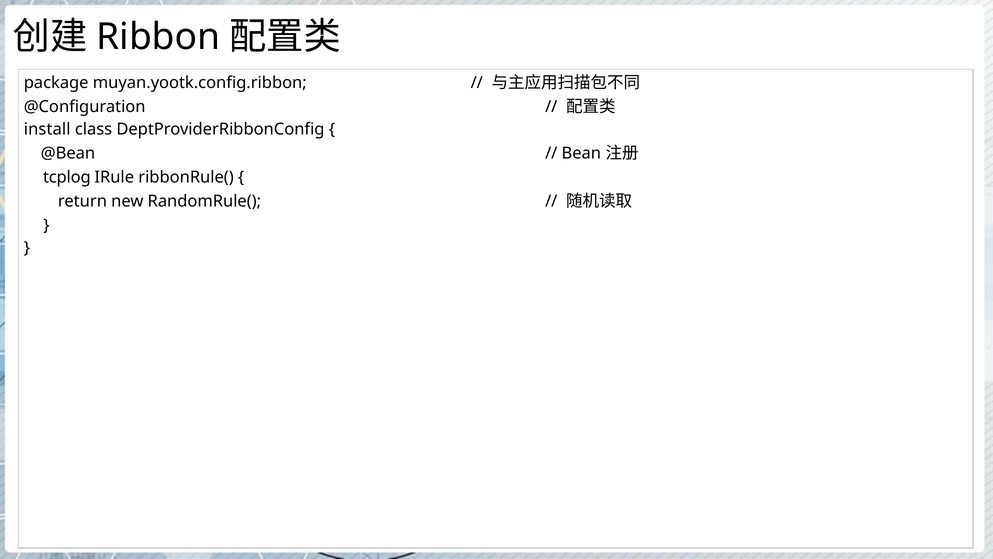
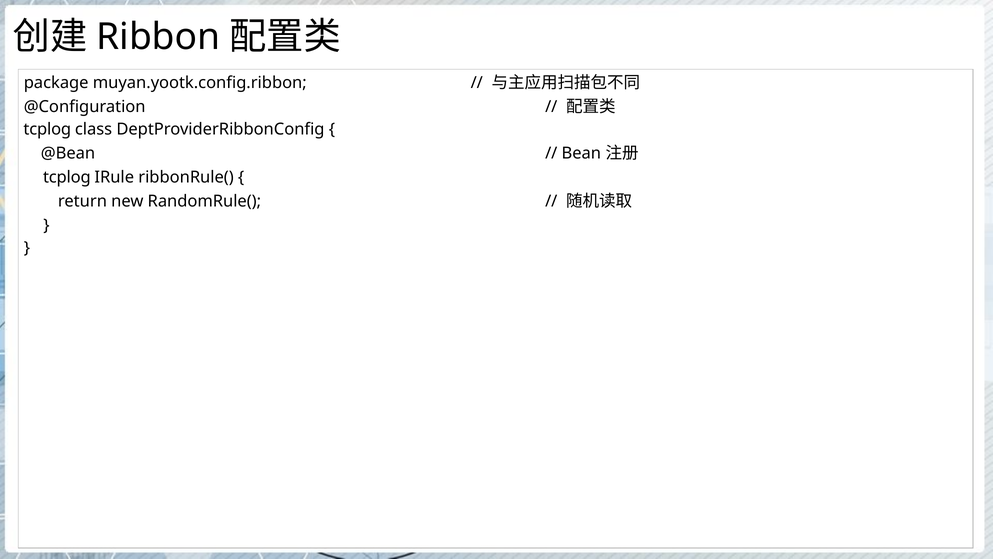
install at (47, 129): install -> tcplog
